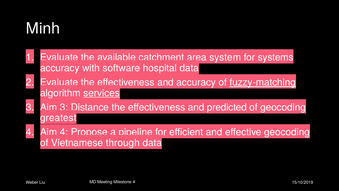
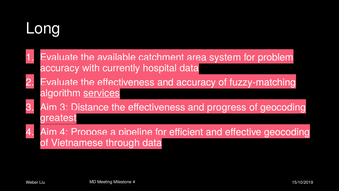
Minh: Minh -> Long
systems: systems -> problem
software: software -> currently
fuzzy-matching underline: present -> none
predicted: predicted -> progress
